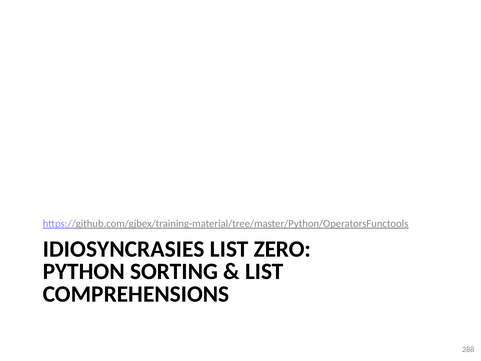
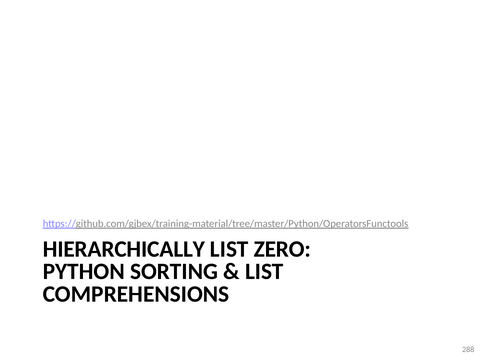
IDIOSYNCRASIES: IDIOSYNCRASIES -> HIERARCHICALLY
